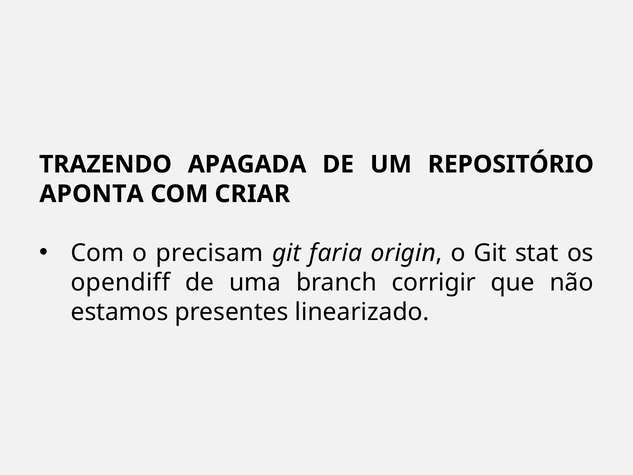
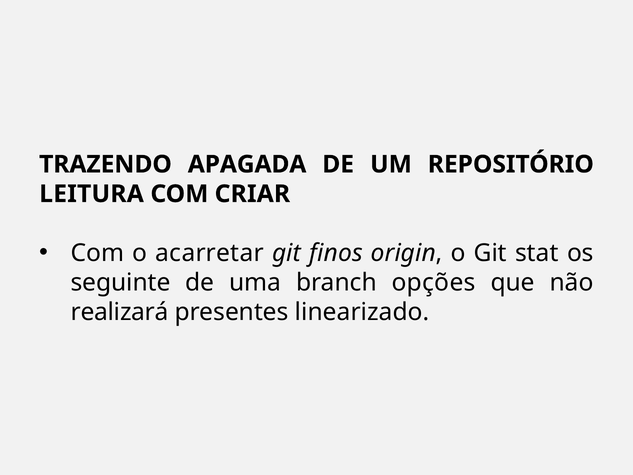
APONTA: APONTA -> LEITURA
precisam: precisam -> acarretar
faria: faria -> finos
opendiff: opendiff -> seguinte
corrigir: corrigir -> opções
estamos: estamos -> realizará
